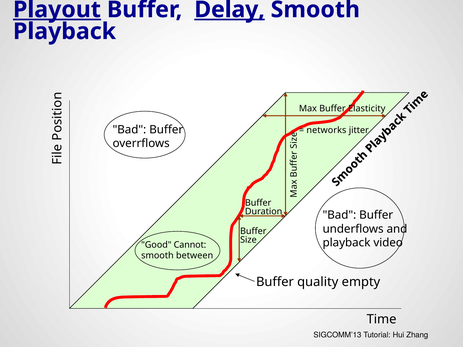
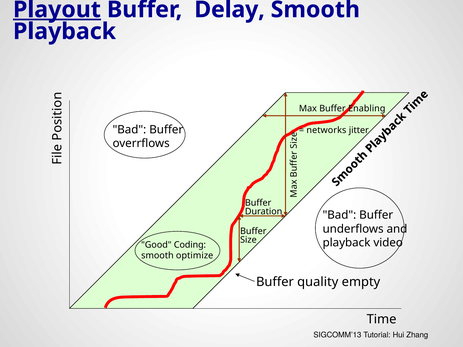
Delay underline: present -> none
Elasticity: Elasticity -> Enabling
Cannot: Cannot -> Coding
between: between -> optimize
